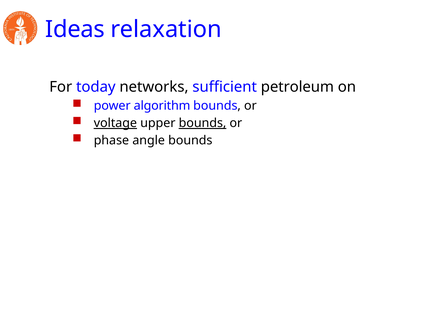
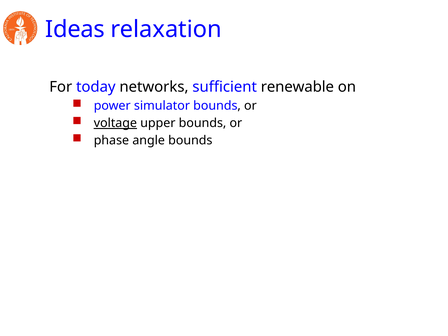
petroleum: petroleum -> renewable
algorithm: algorithm -> simulator
bounds at (203, 123) underline: present -> none
